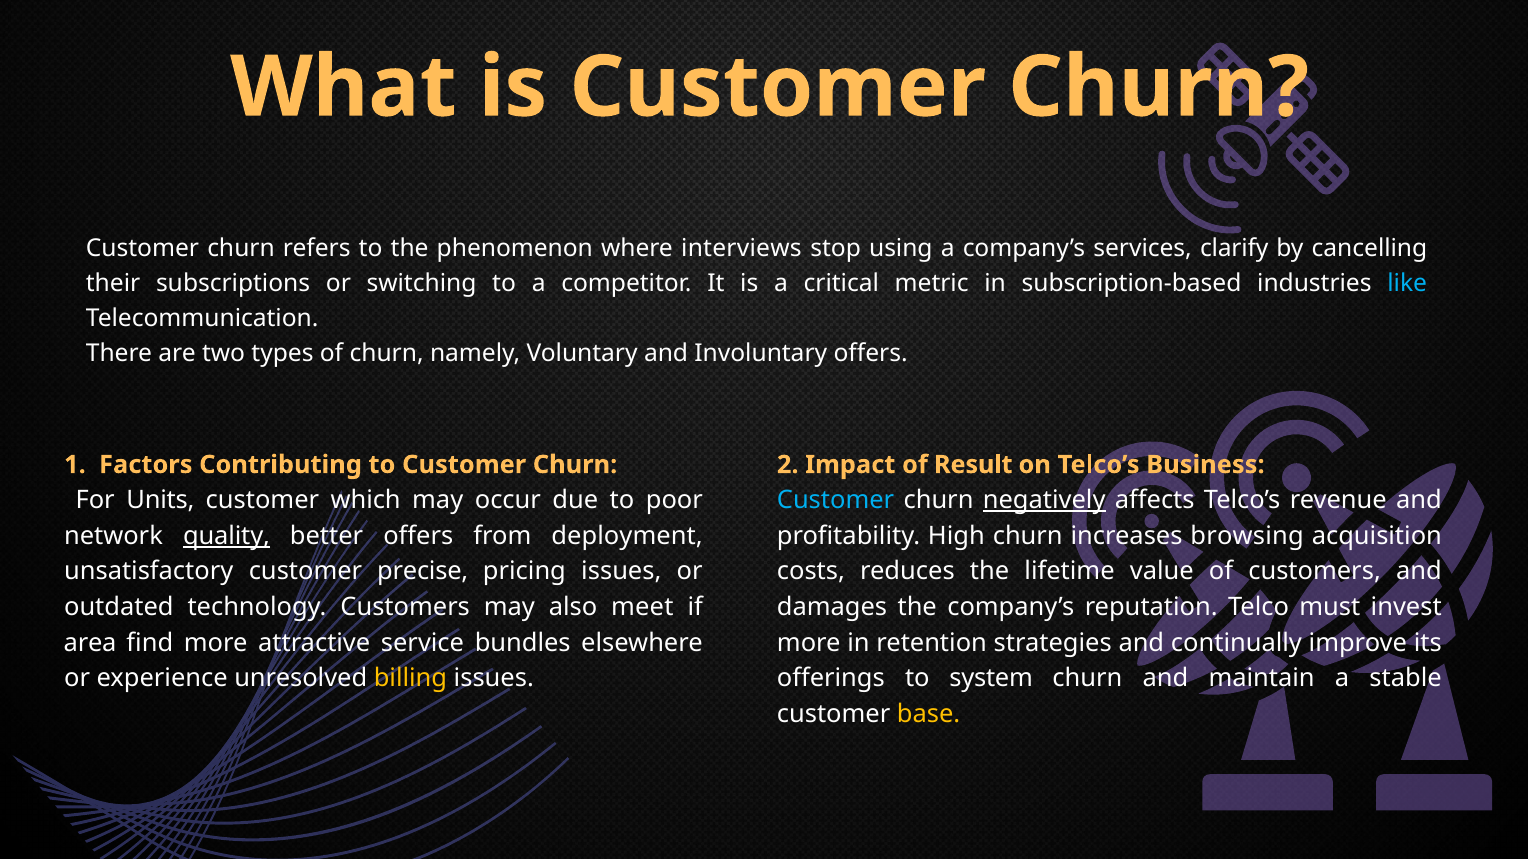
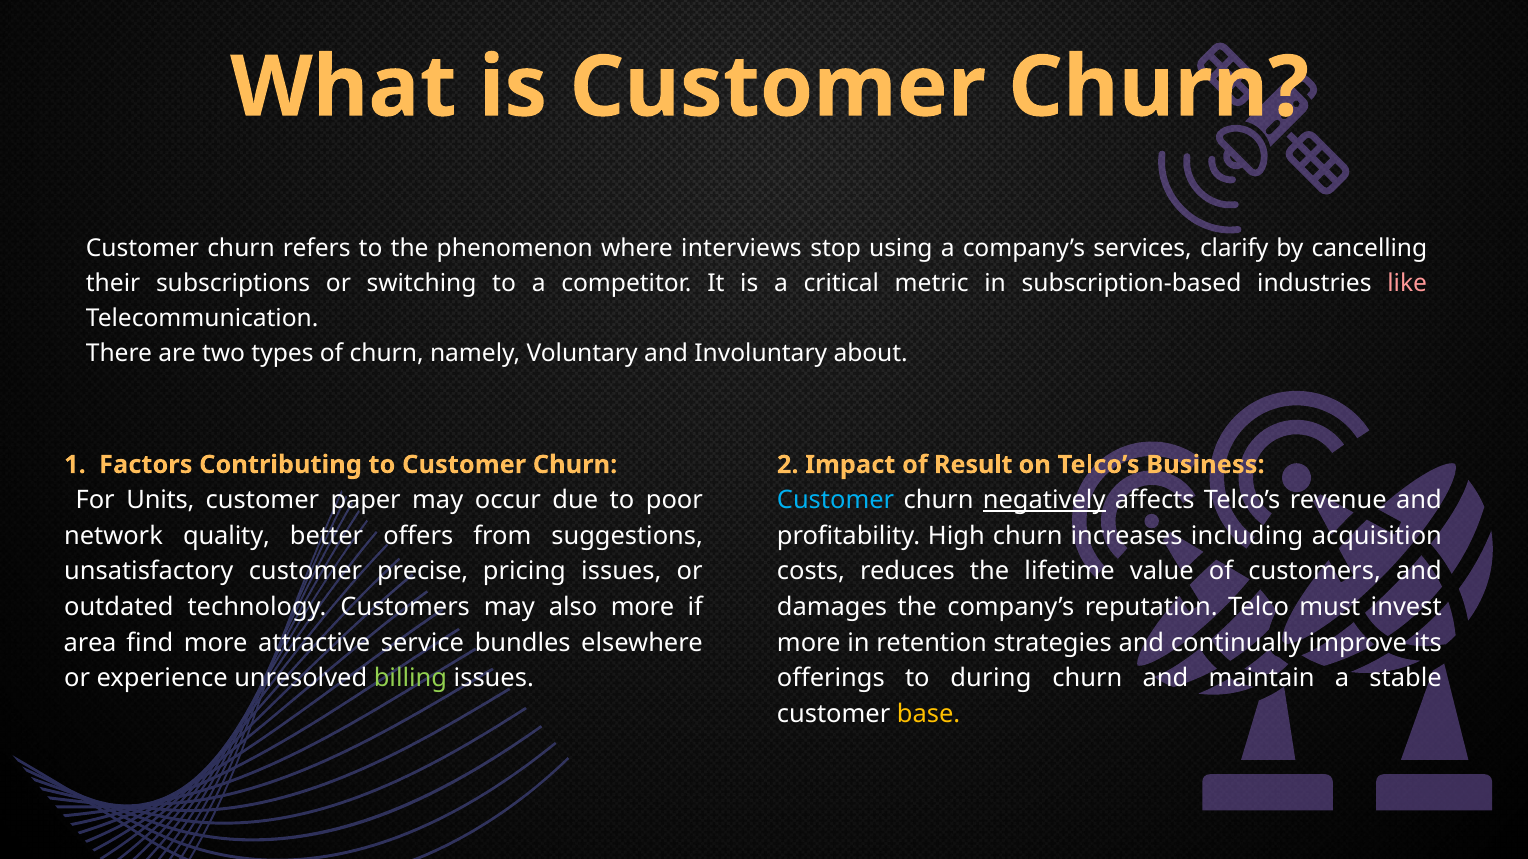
like colour: light blue -> pink
Involuntary offers: offers -> about
which: which -> paper
quality underline: present -> none
deployment: deployment -> suggestions
browsing: browsing -> including
also meet: meet -> more
billing colour: yellow -> light green
system: system -> during
